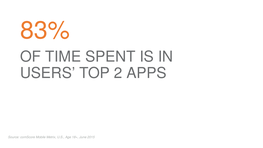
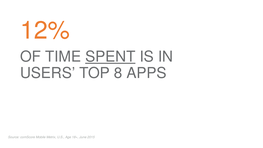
83%: 83% -> 12%
SPENT underline: none -> present
2: 2 -> 8
